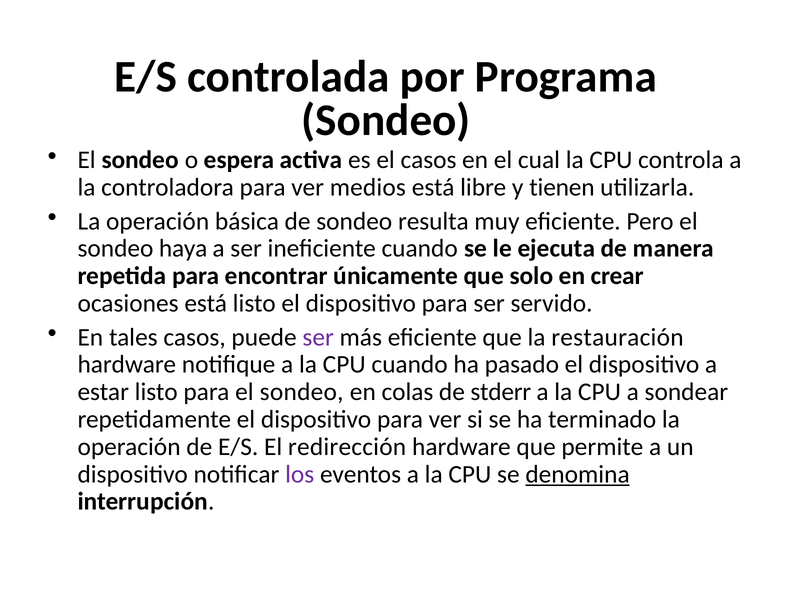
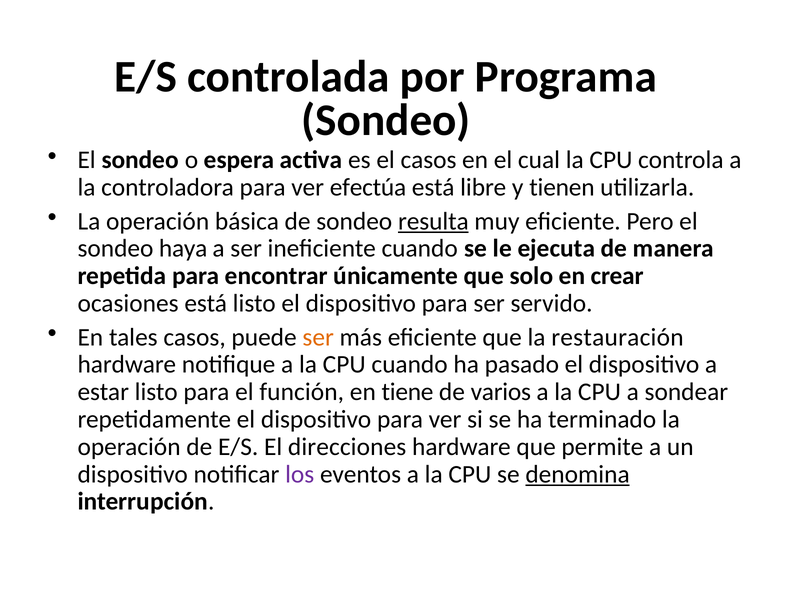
medios: medios -> efectúa
resulta underline: none -> present
ser at (318, 337) colour: purple -> orange
para el sondeo: sondeo -> función
colas: colas -> tiene
stderr: stderr -> varios
redirección: redirección -> direcciones
